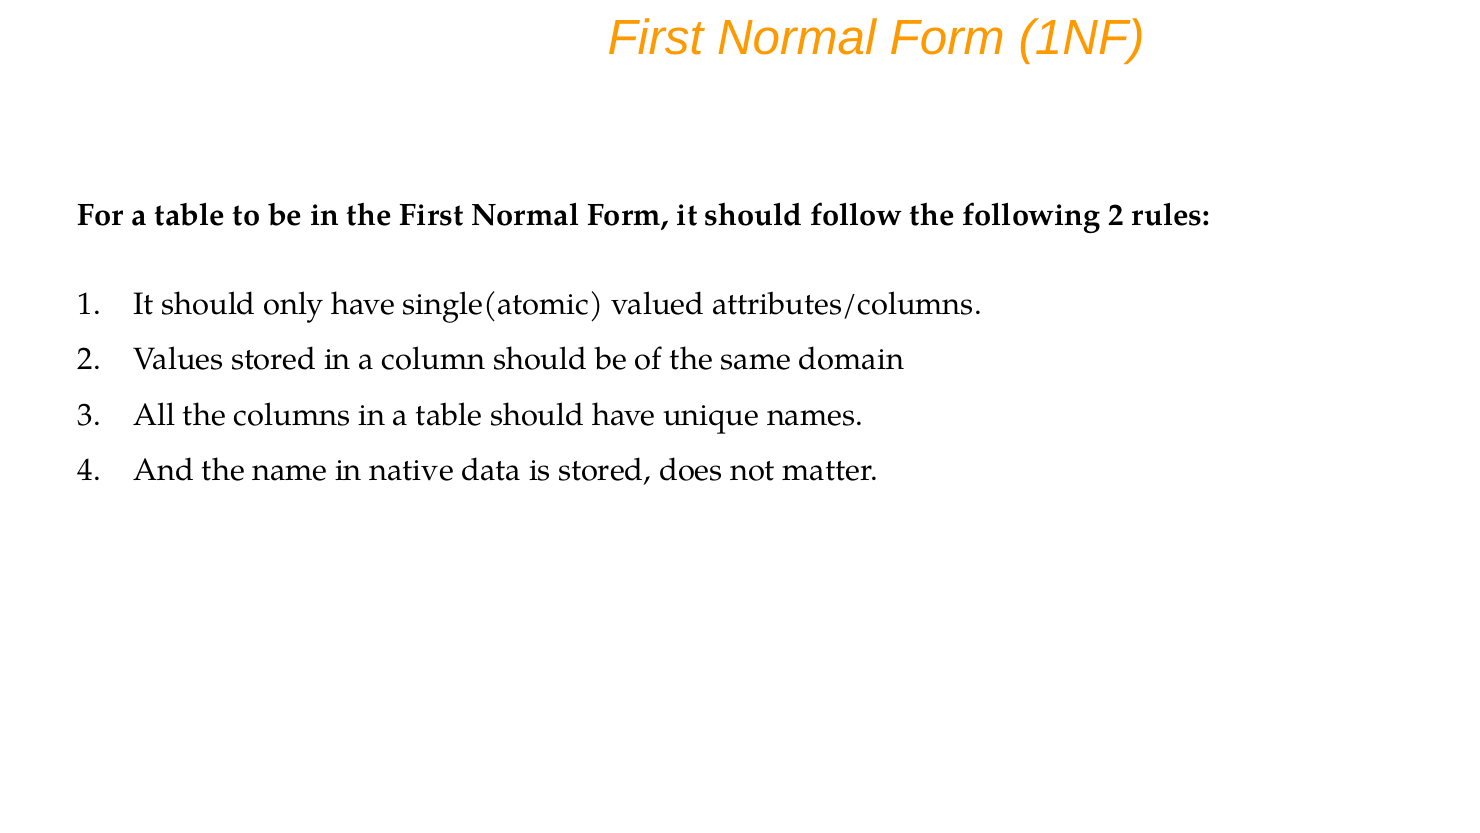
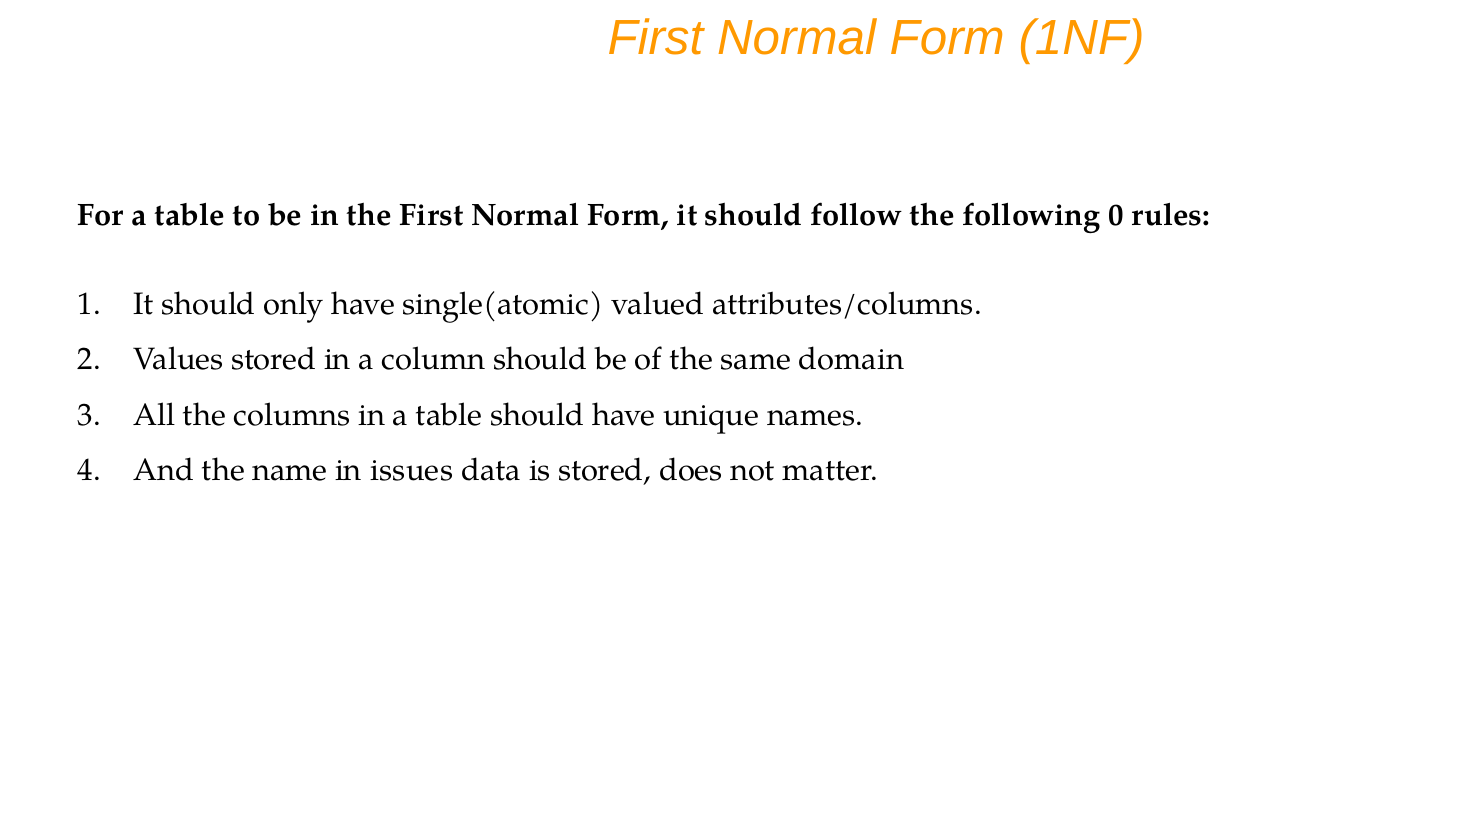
following 2: 2 -> 0
native: native -> issues
